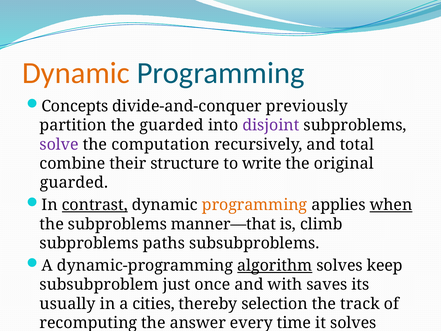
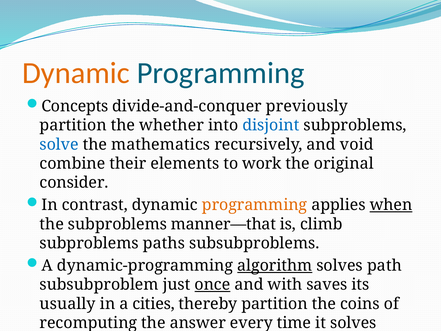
the guarded: guarded -> whether
disjoint colour: purple -> blue
solve colour: purple -> blue
computation: computation -> mathematics
total: total -> void
structure: structure -> elements
write: write -> work
guarded at (74, 183): guarded -> consider
contrast underline: present -> none
keep: keep -> path
once underline: none -> present
thereby selection: selection -> partition
track: track -> coins
